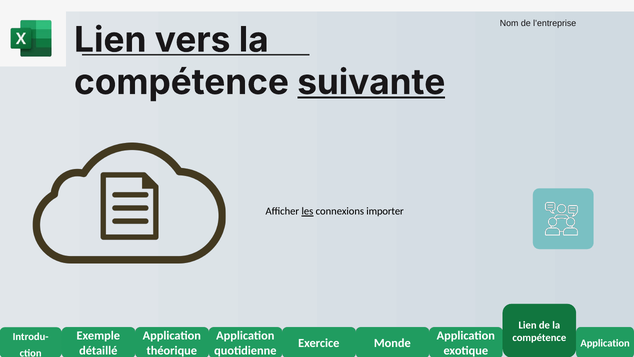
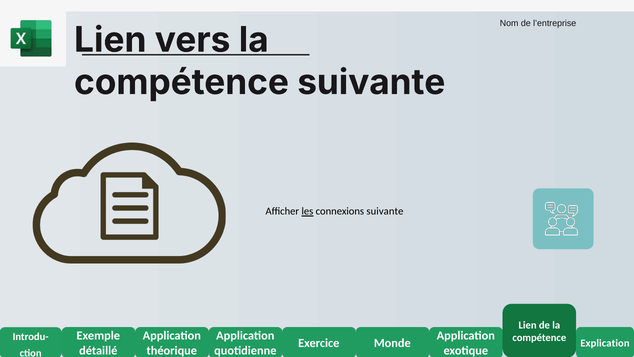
suivante at (371, 82) underline: present -> none
connexions importer: importer -> suivante
Application at (605, 343): Application -> Explication
